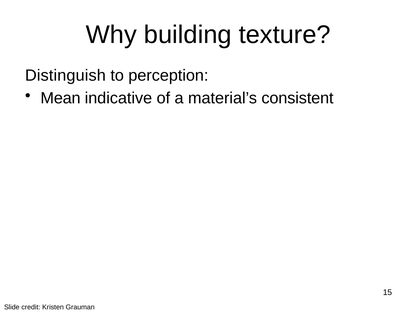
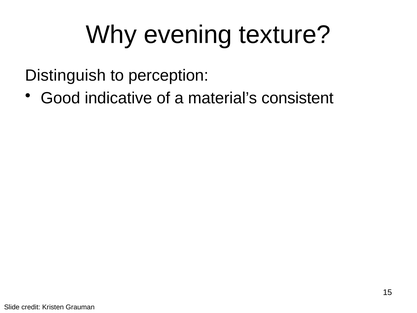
building: building -> evening
Mean: Mean -> Good
